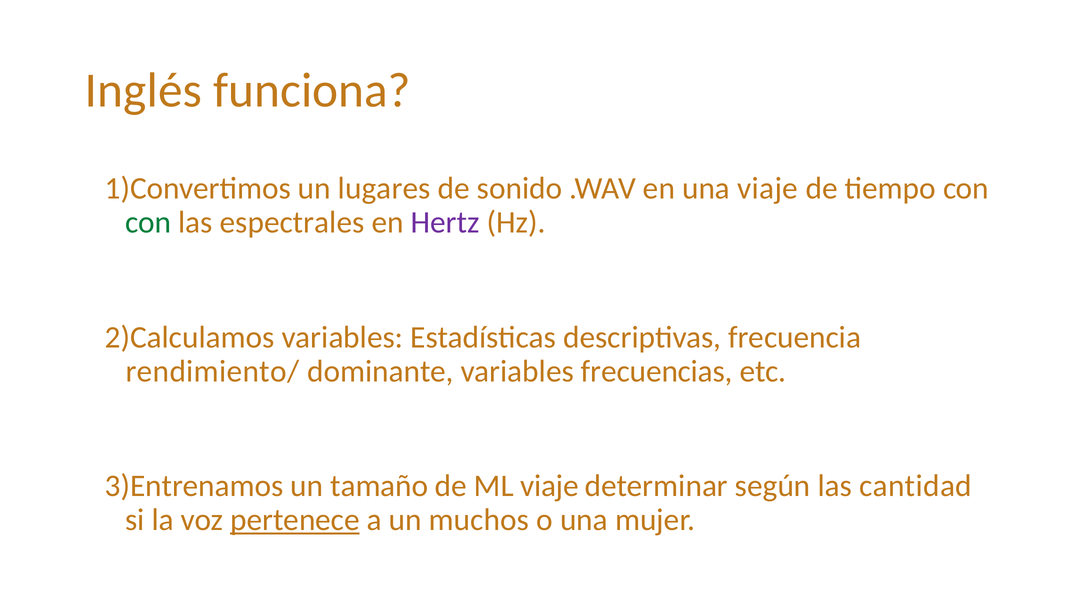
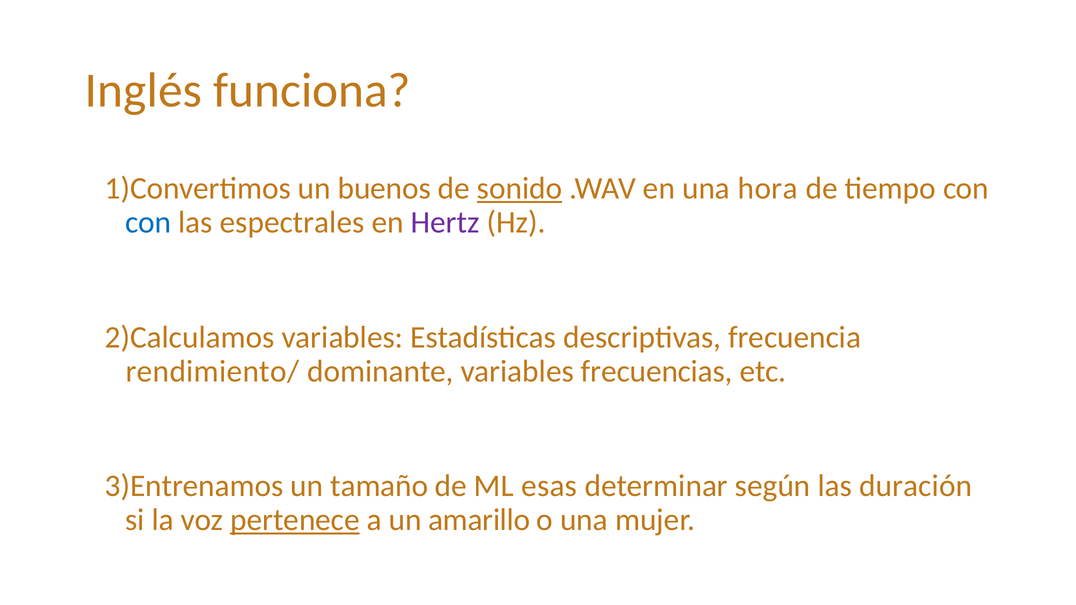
lugares: lugares -> buenos
sonido underline: none -> present
una viaje: viaje -> hora
con at (148, 223) colour: green -> blue
ML viaje: viaje -> esas
cantidad: cantidad -> duración
muchos: muchos -> amarillo
